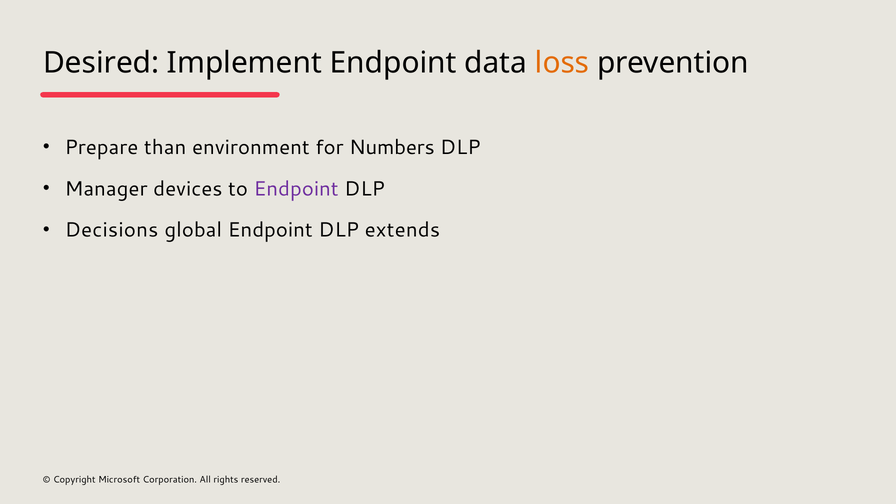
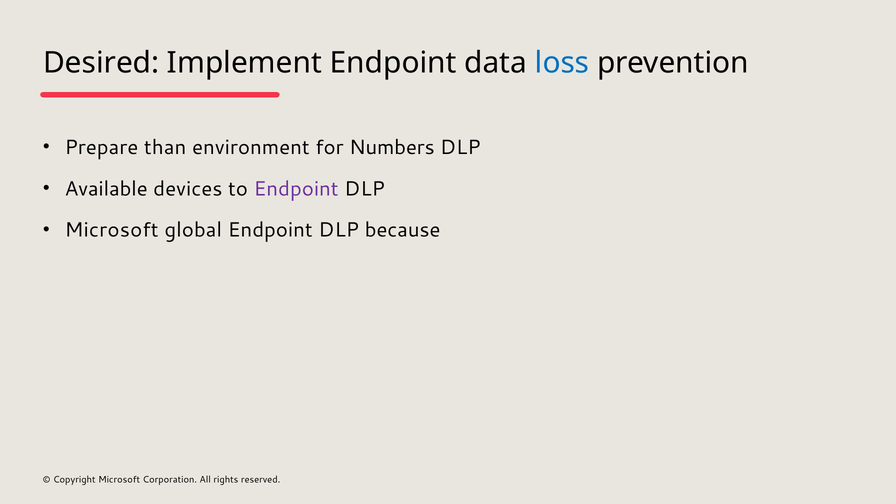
loss colour: orange -> blue
Manager: Manager -> Available
Decisions at (112, 230): Decisions -> Microsoft
extends: extends -> because
